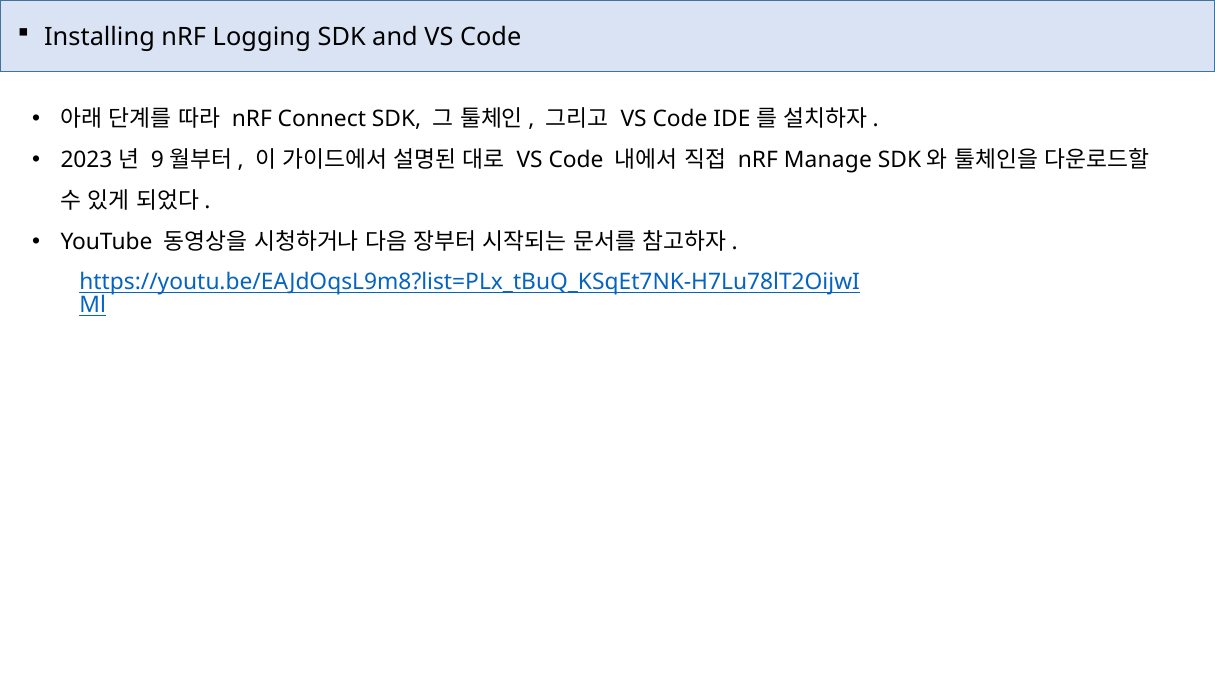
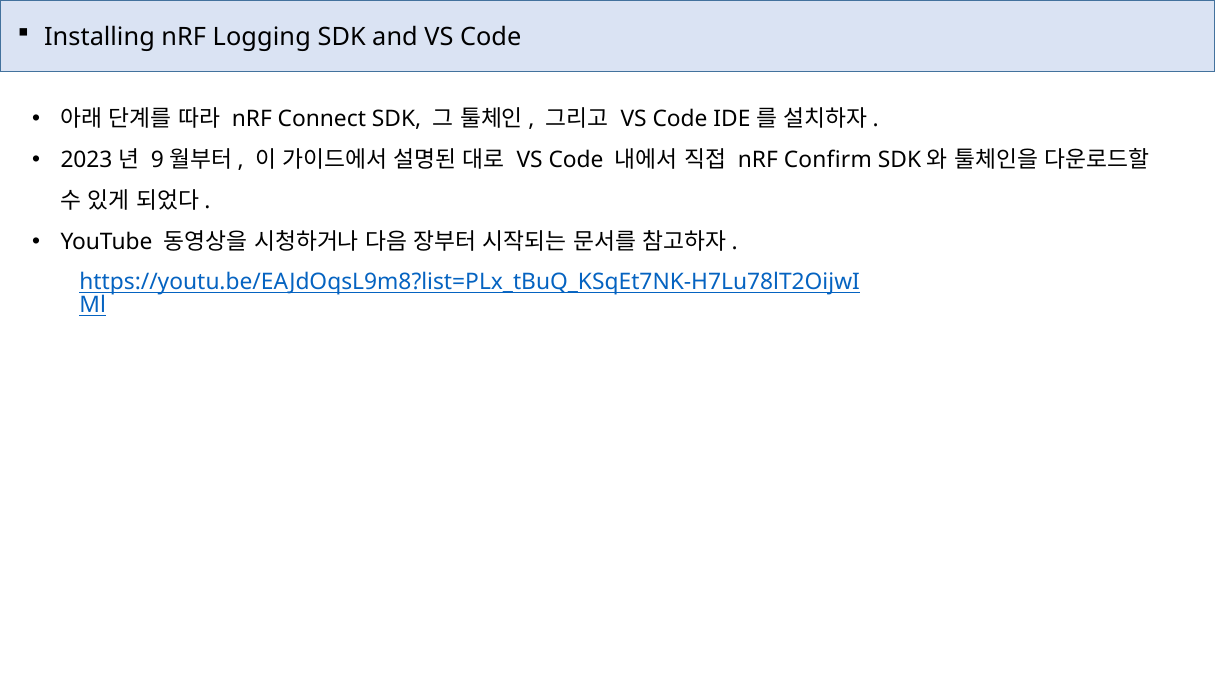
Manage: Manage -> Confirm
